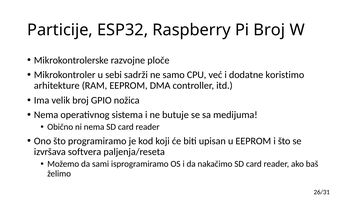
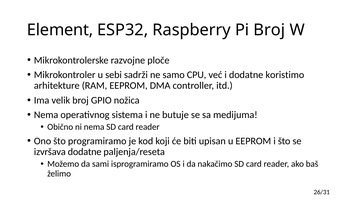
Particije: Particije -> Element
izvršava softvera: softvera -> dodatne
